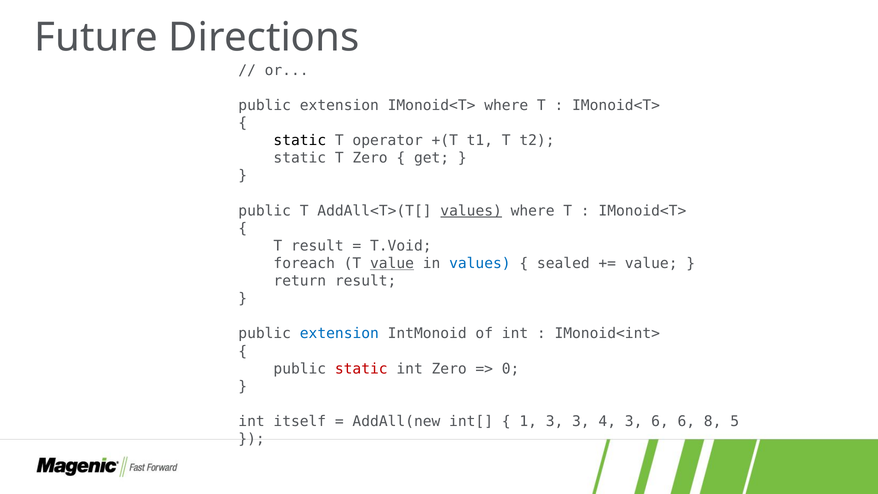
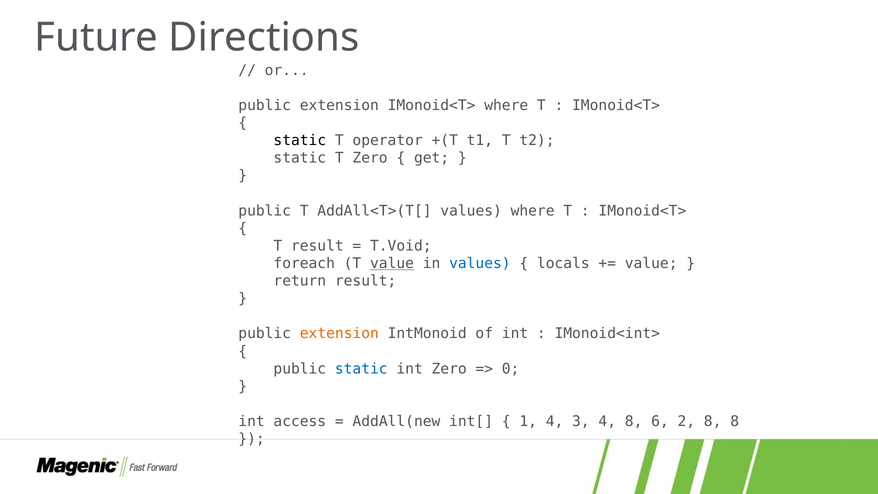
values at (471, 211) underline: present -> none
sealed: sealed -> locals
extension at (339, 334) colour: blue -> orange
static at (361, 369) colour: red -> blue
itself: itself -> access
1 3: 3 -> 4
4 3: 3 -> 8
6 6: 6 -> 2
8 5: 5 -> 8
